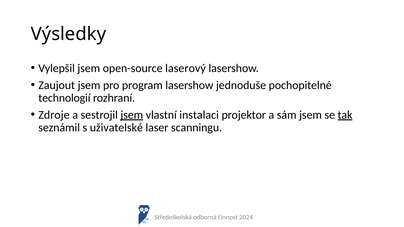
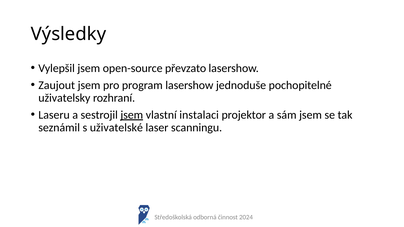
laserový: laserový -> převzato
technologií: technologií -> uživatelsky
Zdroje: Zdroje -> Laseru
tak underline: present -> none
